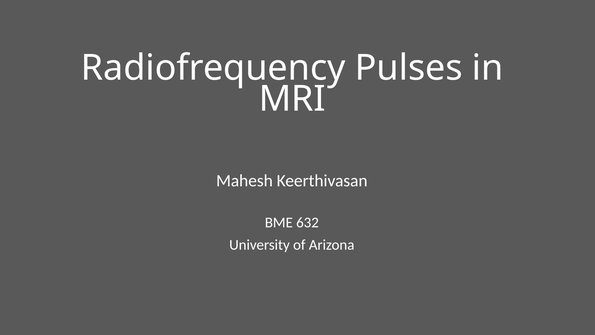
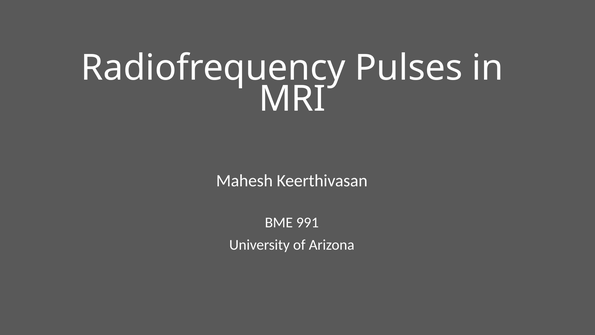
632: 632 -> 991
